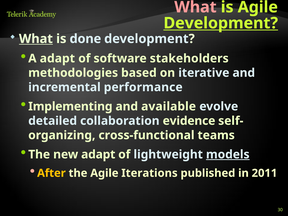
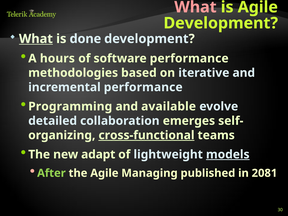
Development at (221, 23) underline: present -> none
A adapt: adapt -> hours
software stakeholders: stakeholders -> performance
Implementing: Implementing -> Programming
evidence: evidence -> emerges
cross-functional underline: none -> present
After colour: yellow -> light green
Iterations: Iterations -> Managing
2011: 2011 -> 2081
